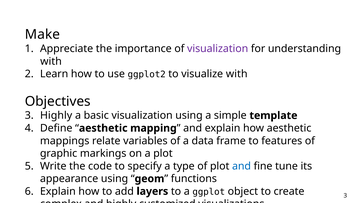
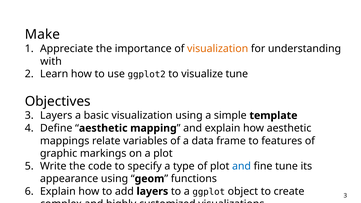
visualization at (218, 49) colour: purple -> orange
visualize with: with -> tune
3 Highly: Highly -> Layers
